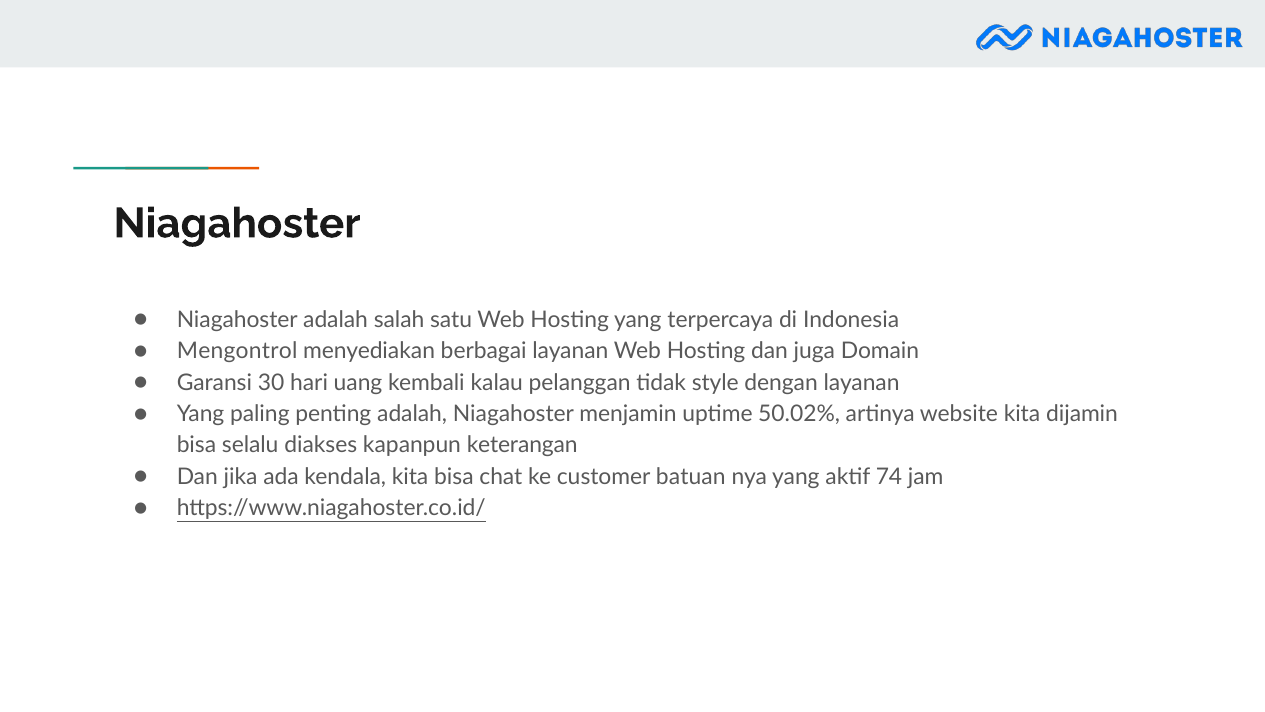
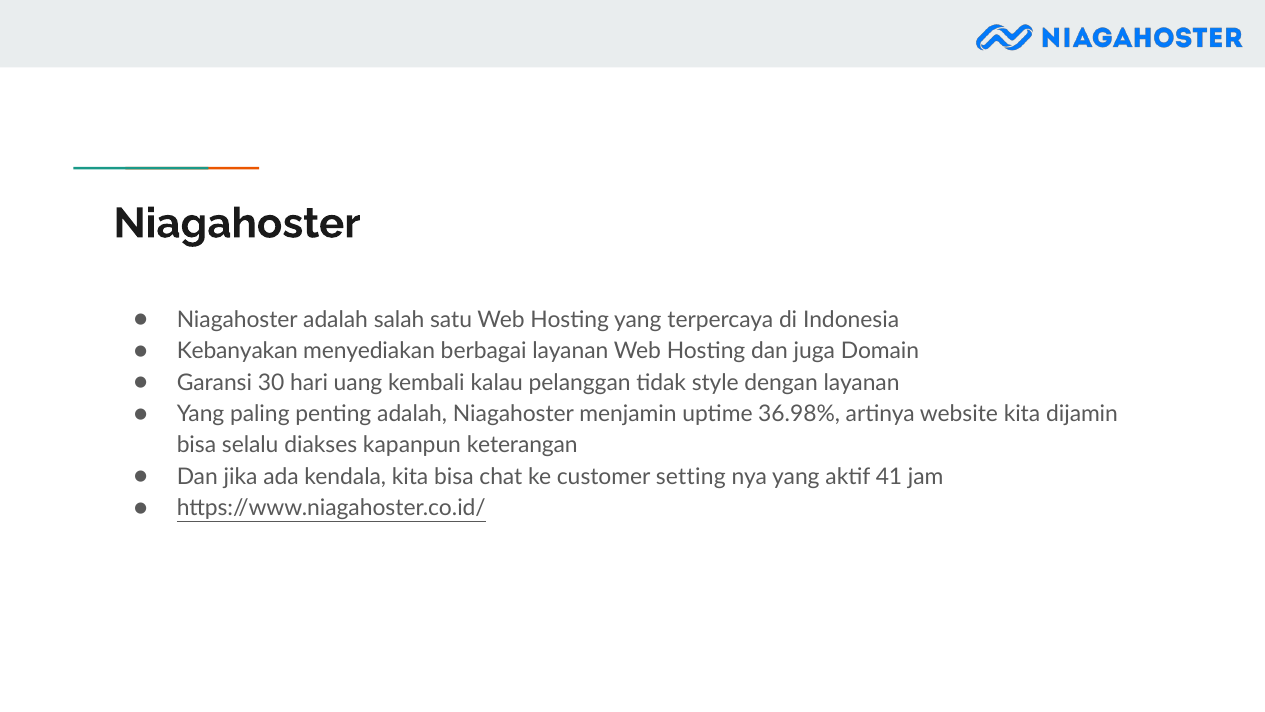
Mengontrol: Mengontrol -> Kebanyakan
50.02%: 50.02% -> 36.98%
batuan: batuan -> setting
74: 74 -> 41
